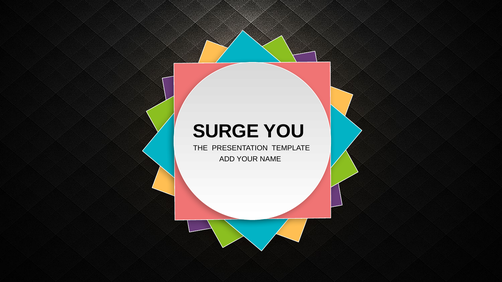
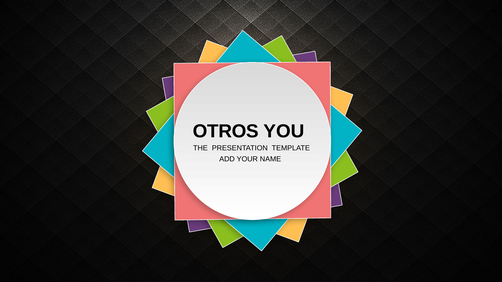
SURGE: SURGE -> OTROS
